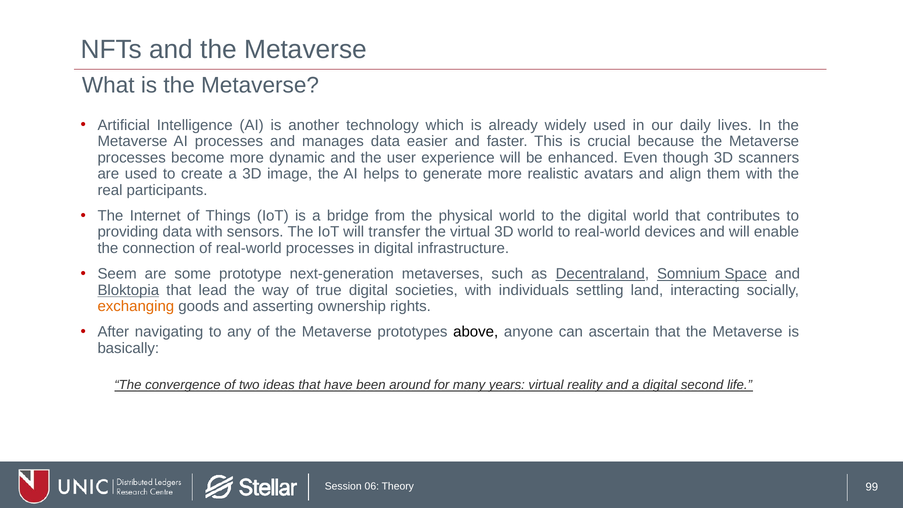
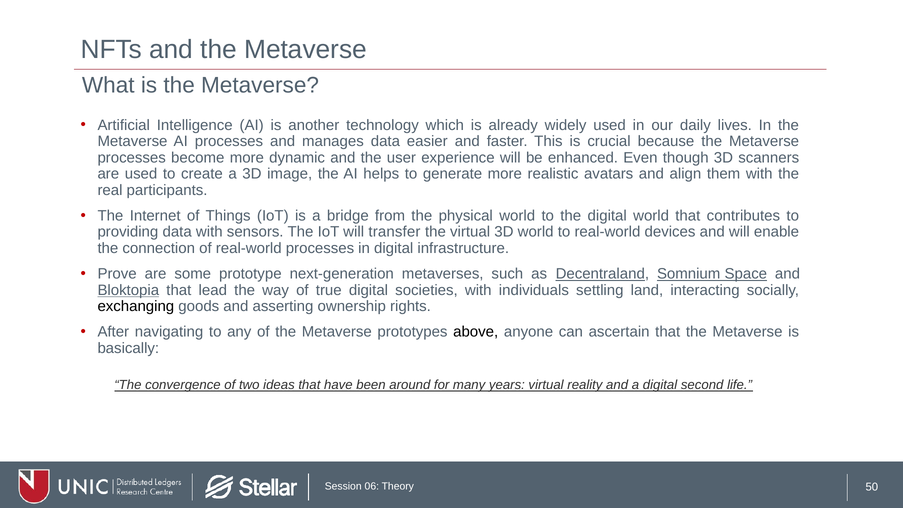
Seem: Seem -> Prove
exchanging colour: orange -> black
99: 99 -> 50
